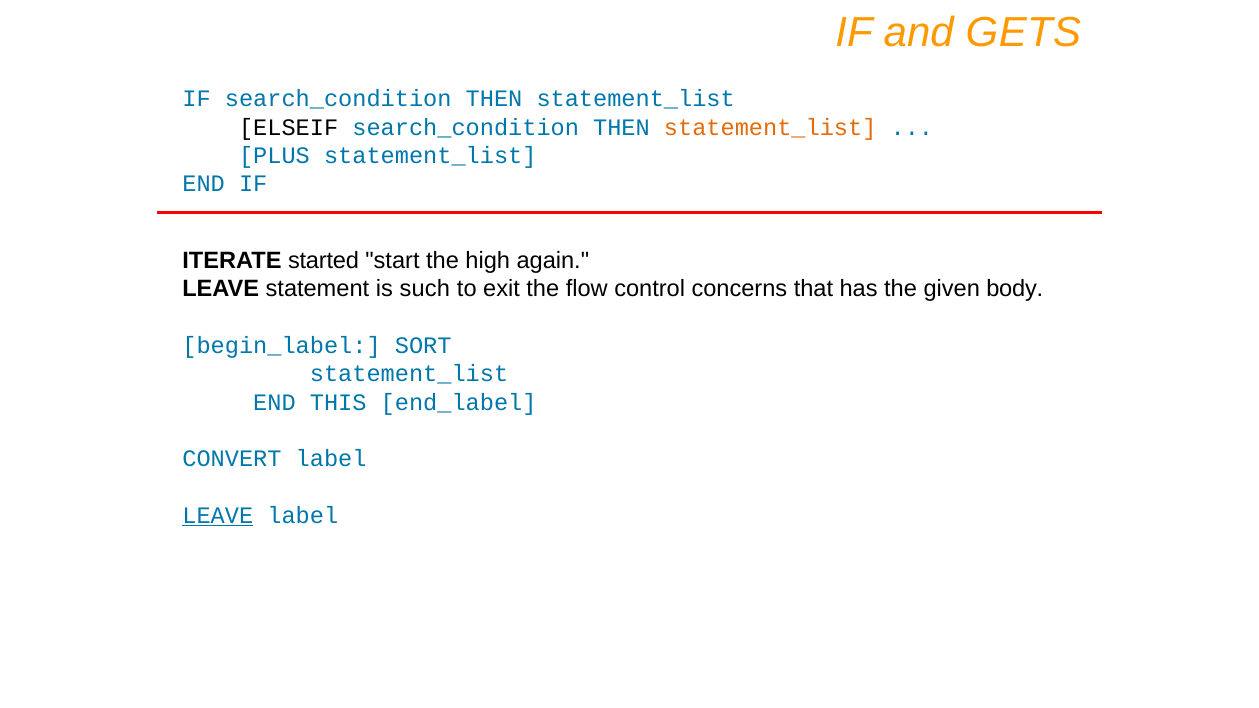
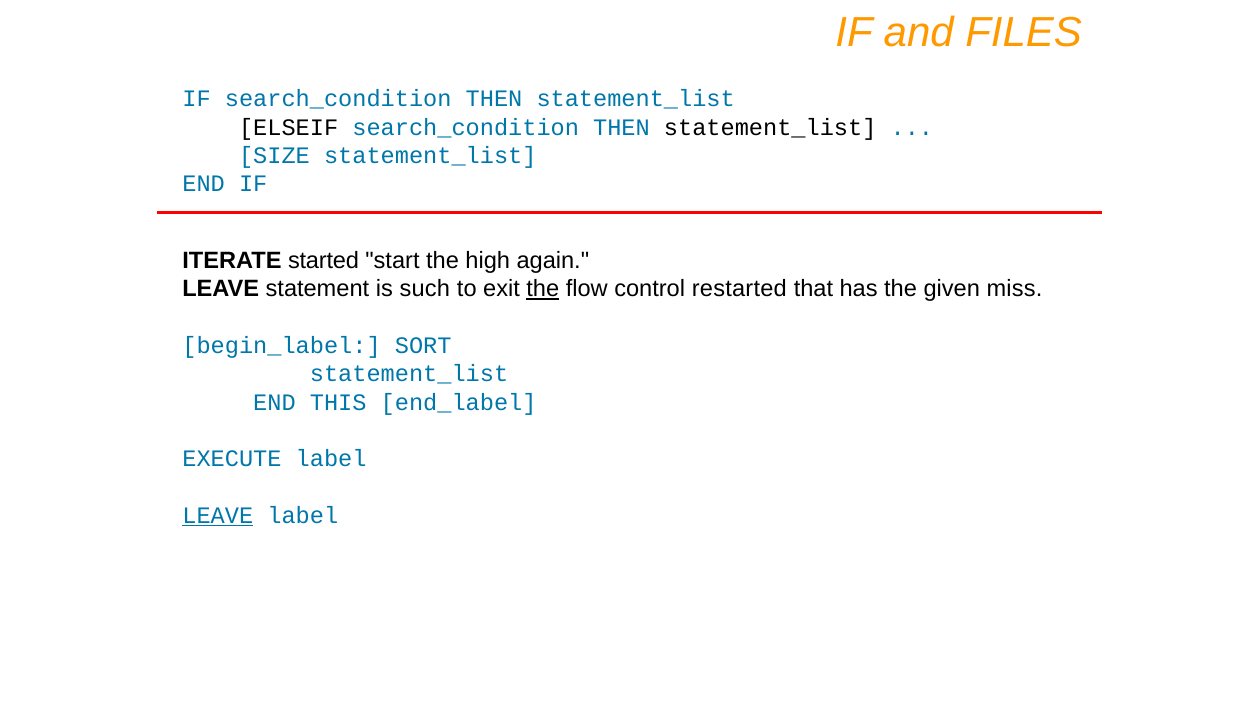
GETS: GETS -> FILES
statement_list at (770, 127) colour: orange -> black
PLUS: PLUS -> SIZE
the at (543, 289) underline: none -> present
concerns: concerns -> restarted
body: body -> miss
CONVERT: CONVERT -> EXECUTE
